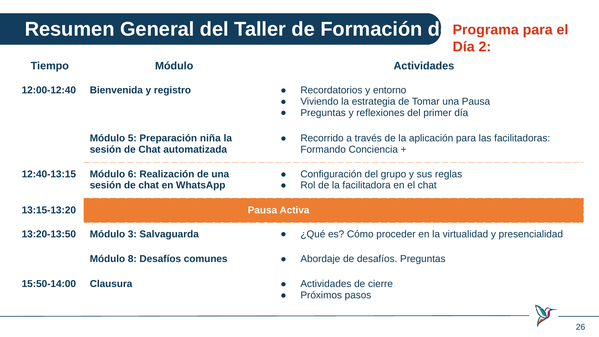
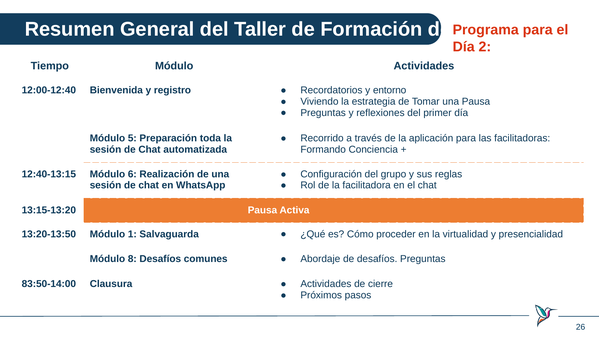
niña: niña -> toda
3: 3 -> 1
15:50-14:00: 15:50-14:00 -> 83:50-14:00
